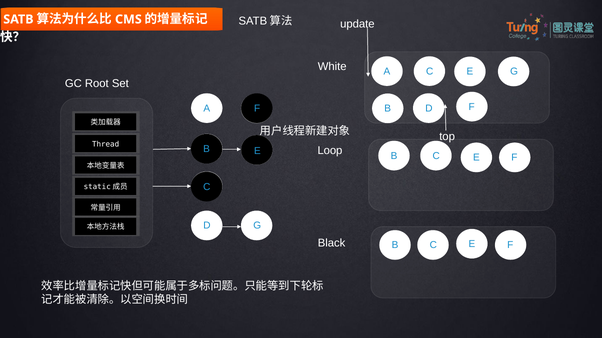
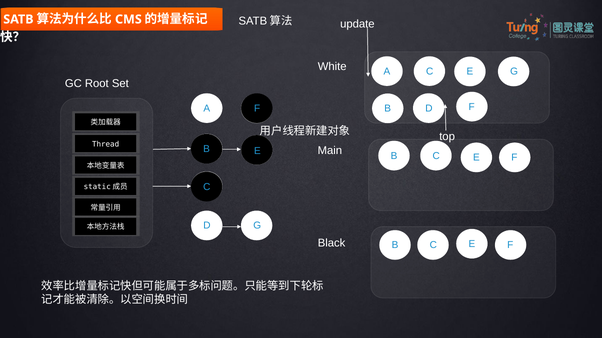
Loop: Loop -> Main
